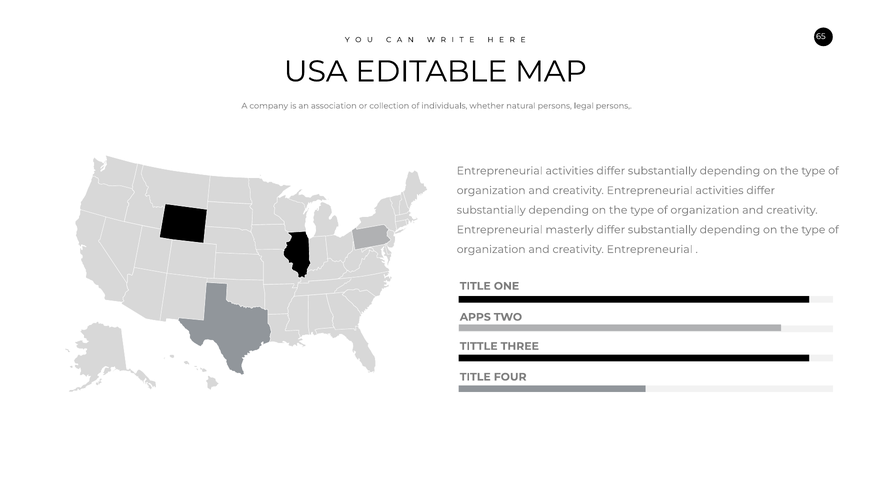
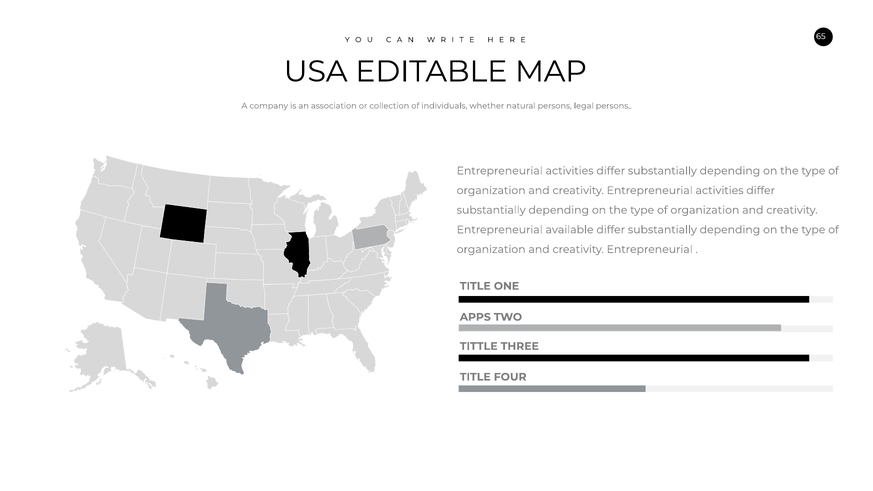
masterly: masterly -> available
